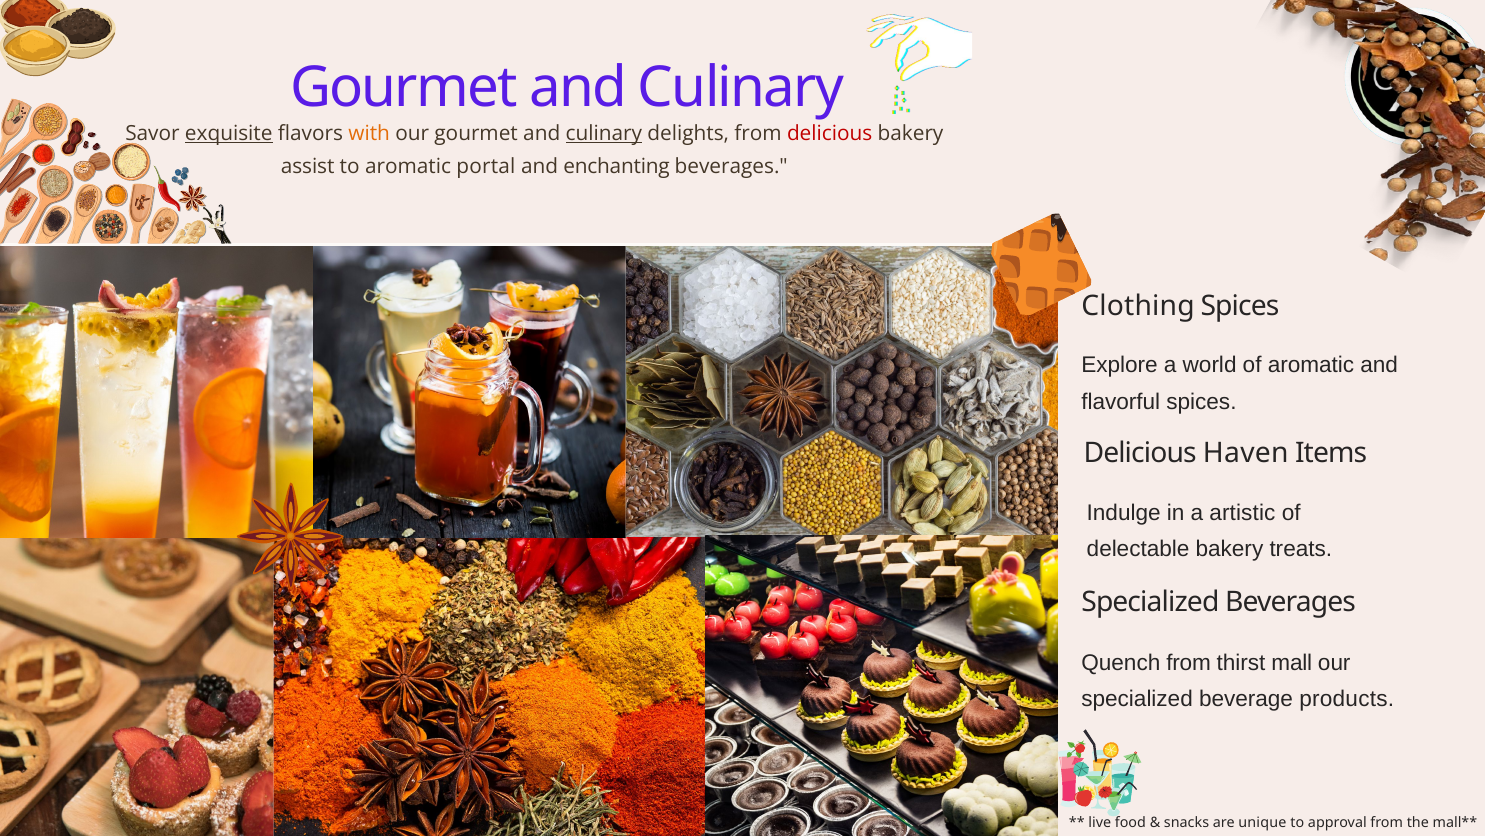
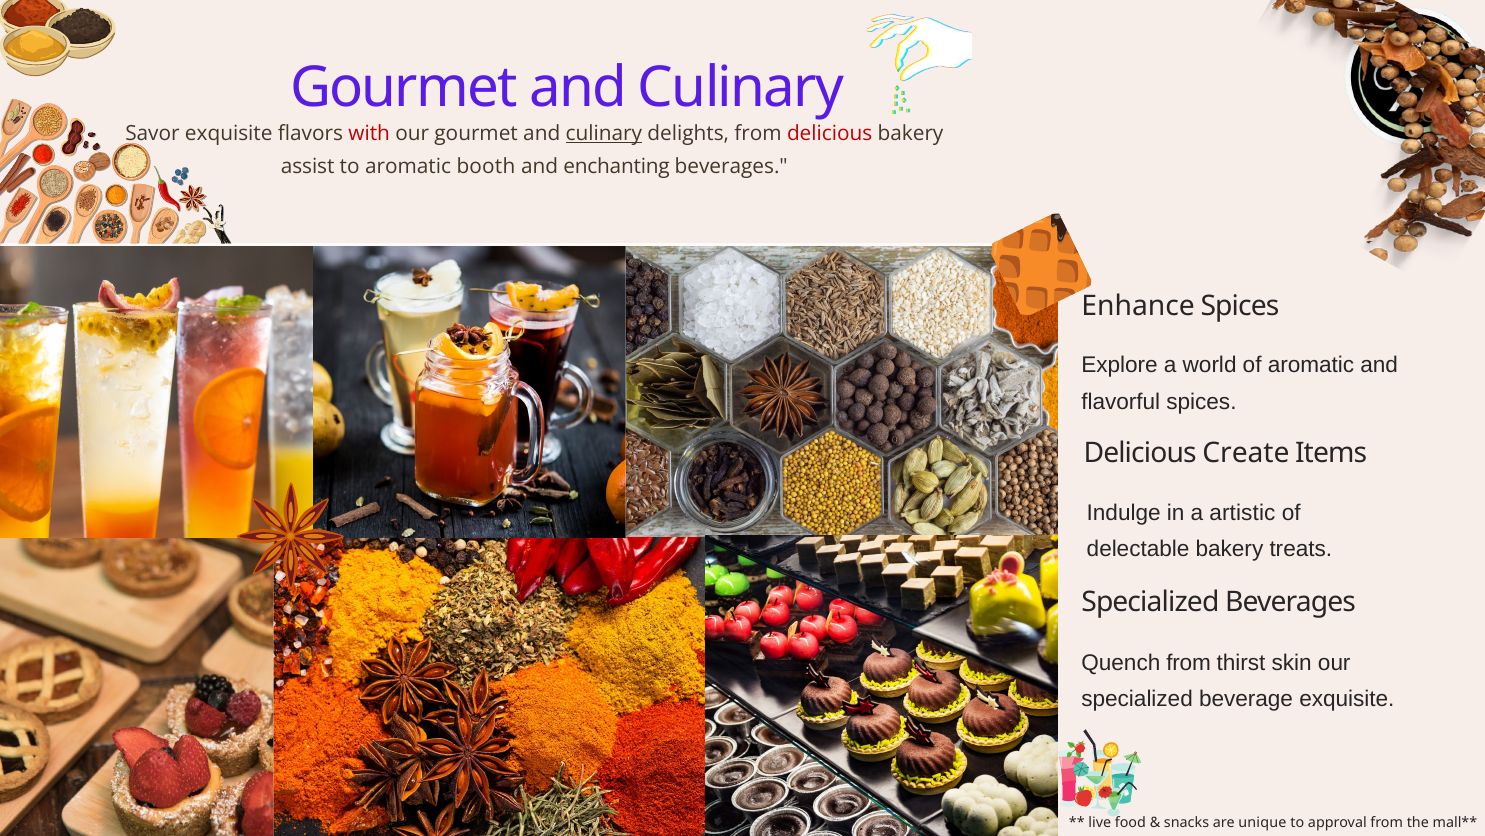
exquisite at (229, 133) underline: present -> none
with colour: orange -> red
portal: portal -> booth
Clothing: Clothing -> Enhance
Haven: Haven -> Create
mall: mall -> skin
beverage products: products -> exquisite
